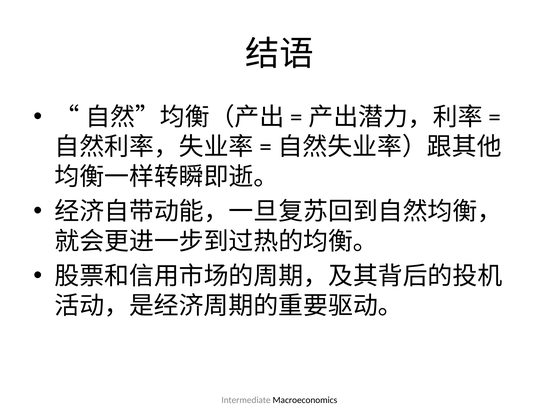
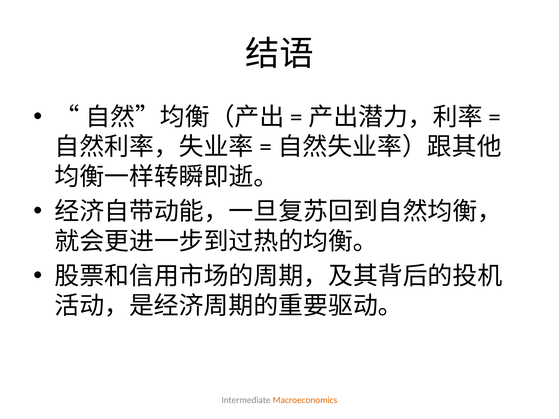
Macroeconomics colour: black -> orange
